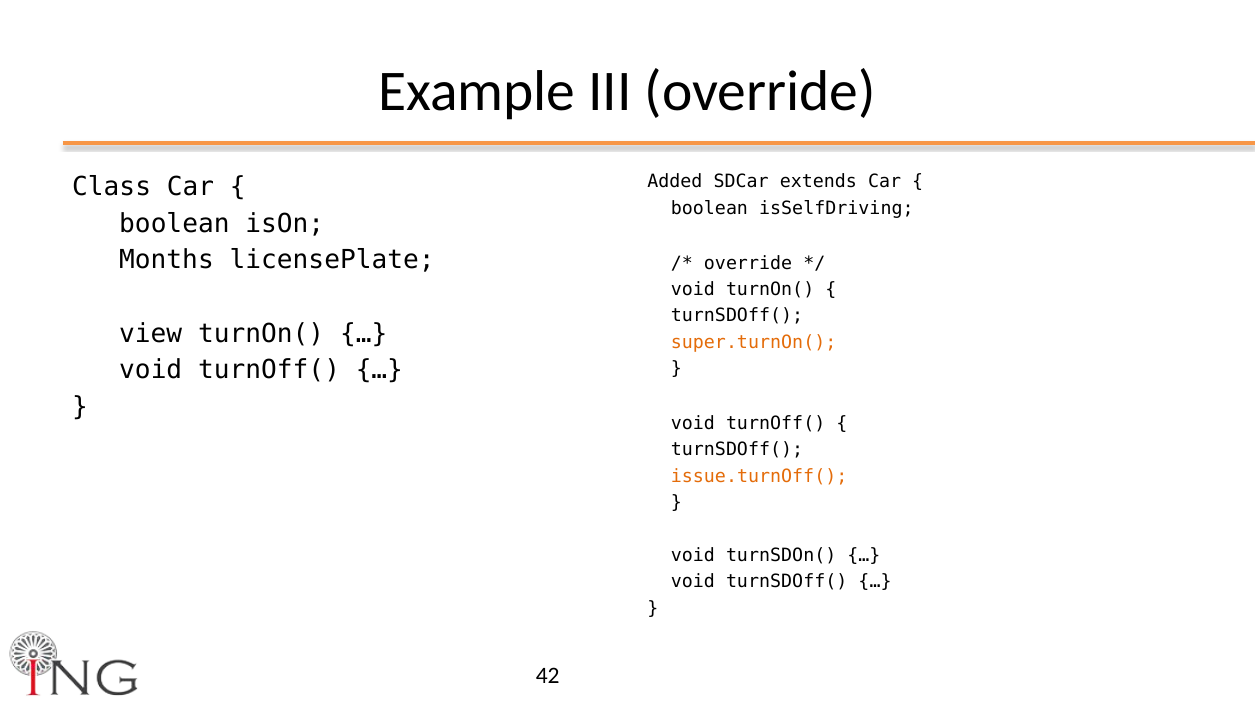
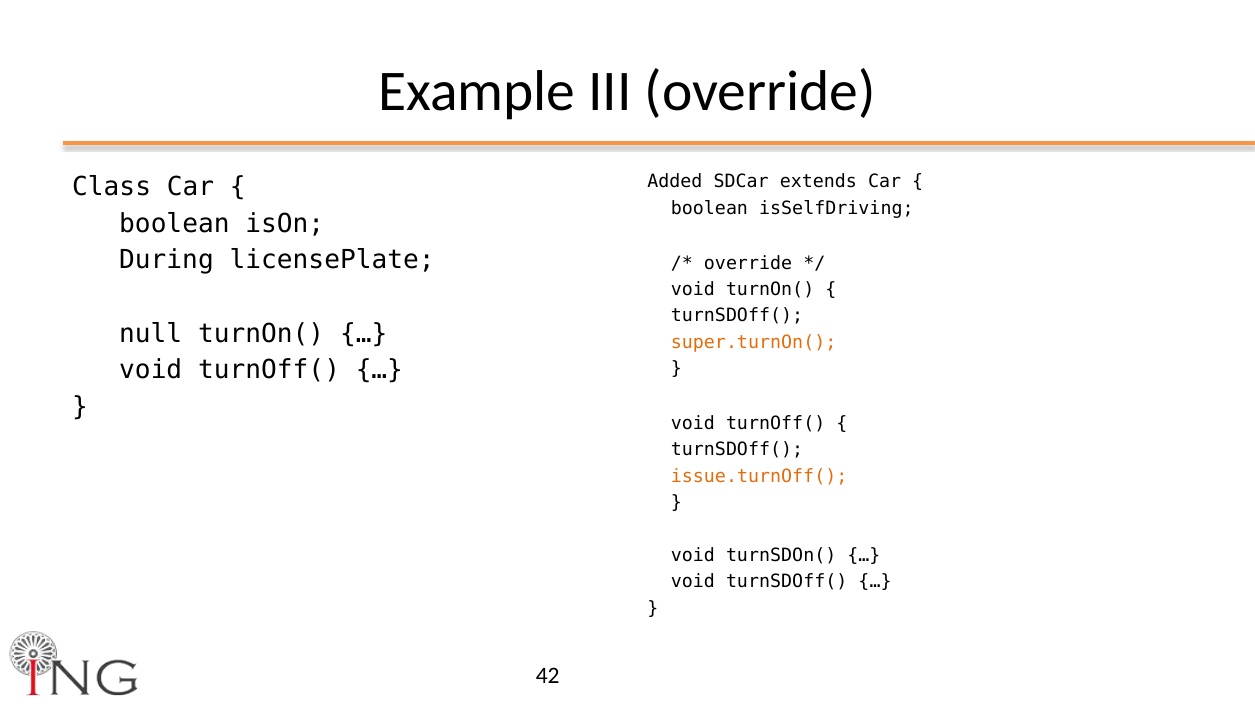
Months: Months -> During
view: view -> null
